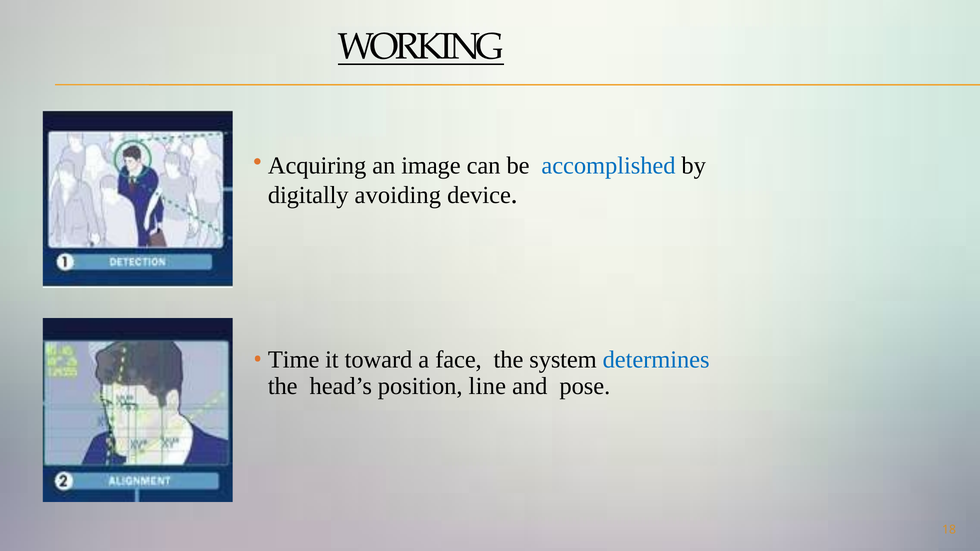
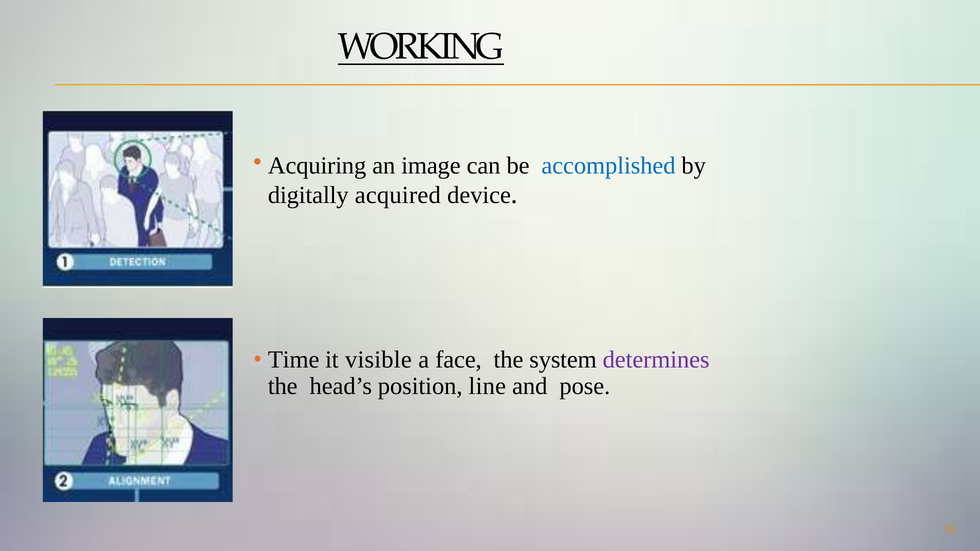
avoiding: avoiding -> acquired
toward: toward -> visible
determines colour: blue -> purple
